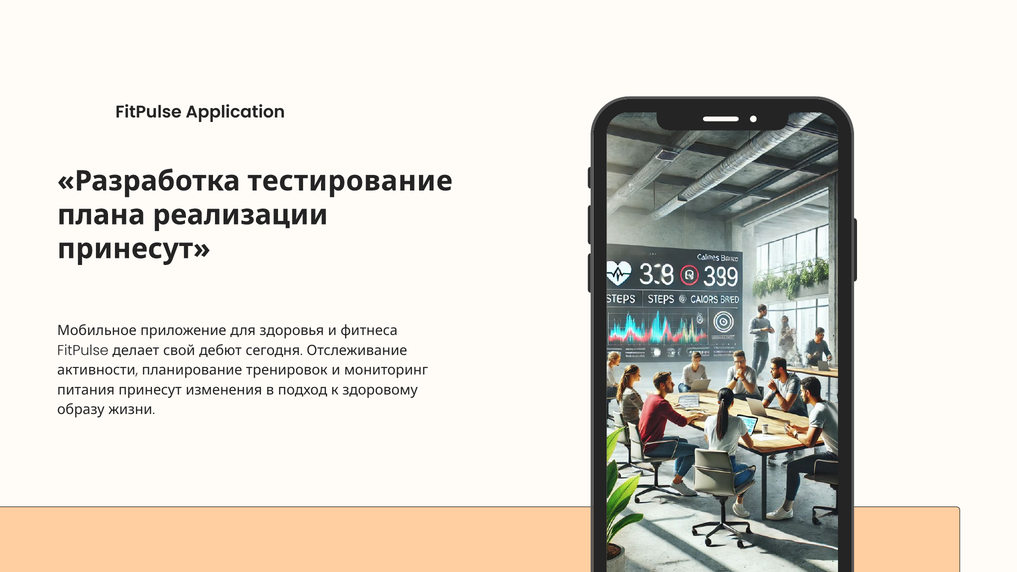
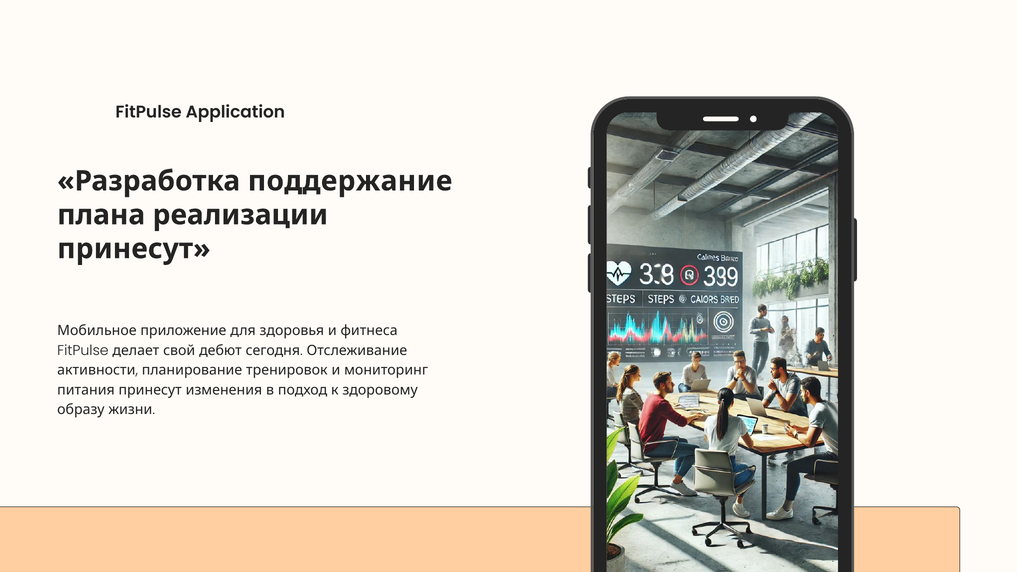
тестирование: тестирование -> поддержание
